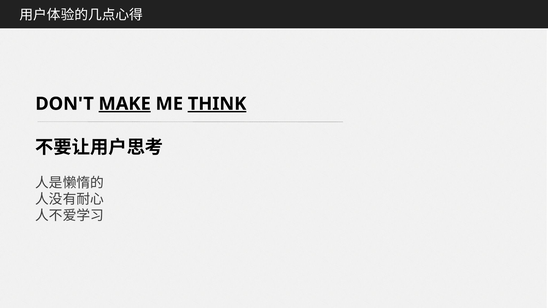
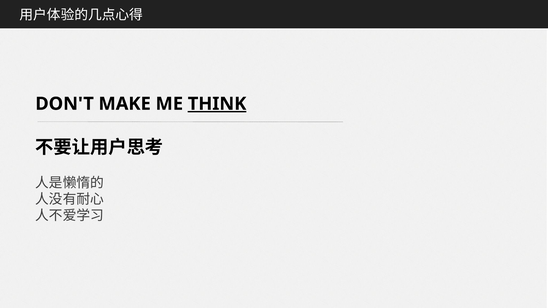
MAKE underline: present -> none
